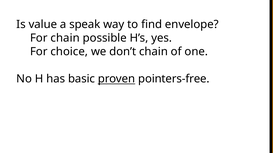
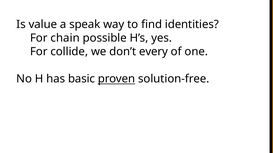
envelope: envelope -> identities
choice: choice -> collide
don’t chain: chain -> every
pointers-free: pointers-free -> solution-free
